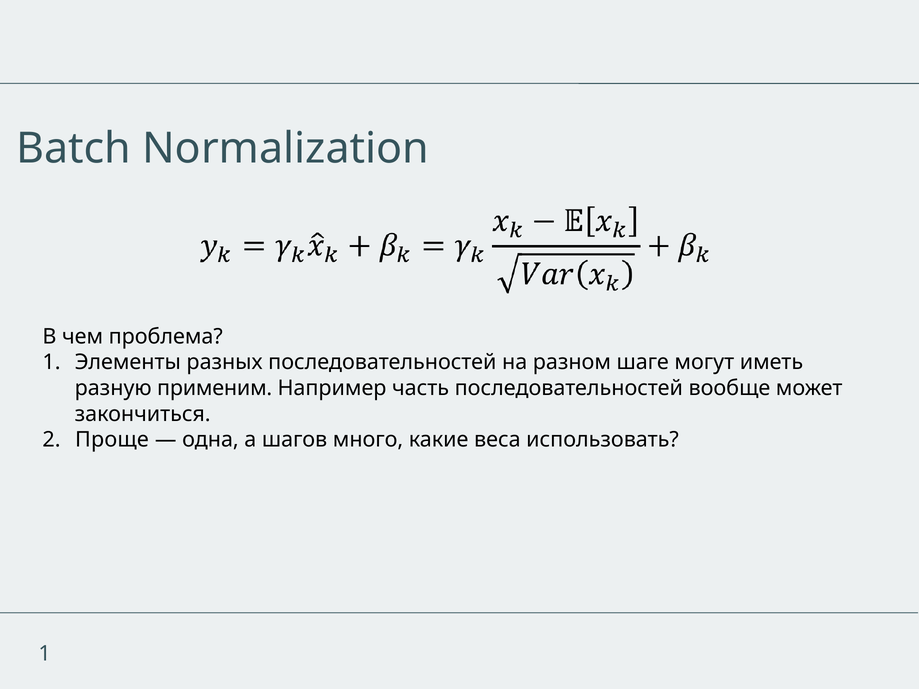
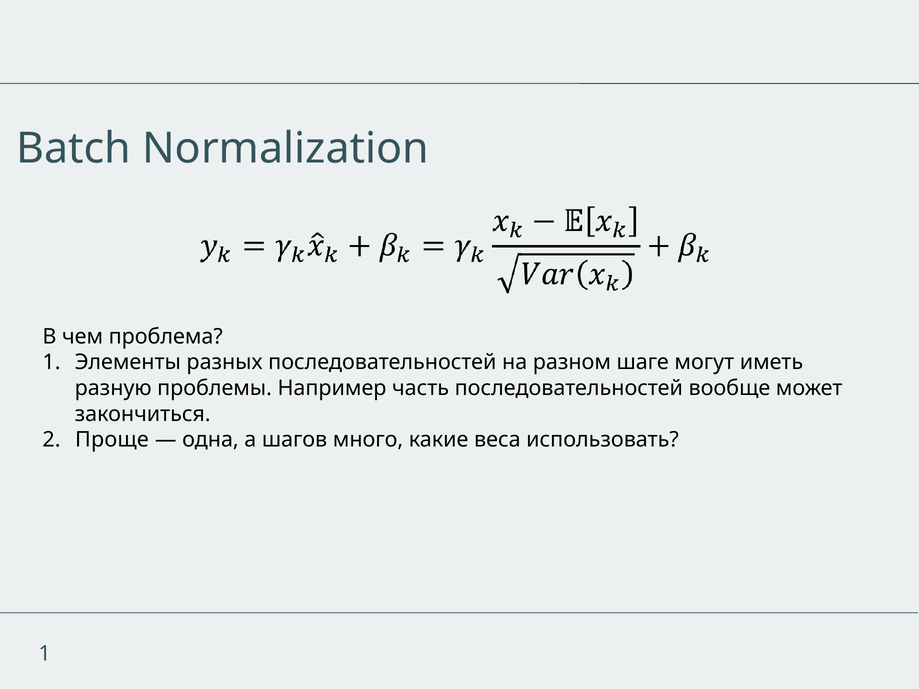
применим: применим -> проблемы
